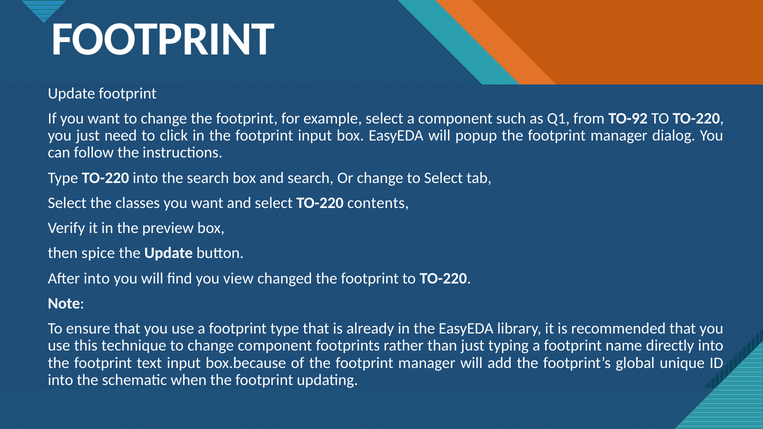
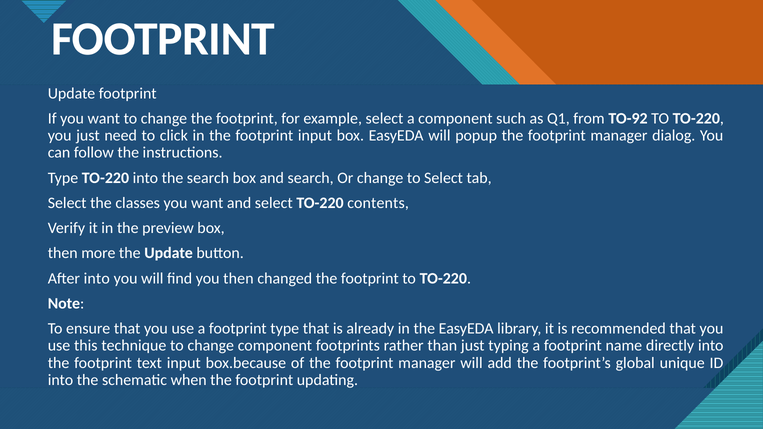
spice: spice -> more
you view: view -> then
